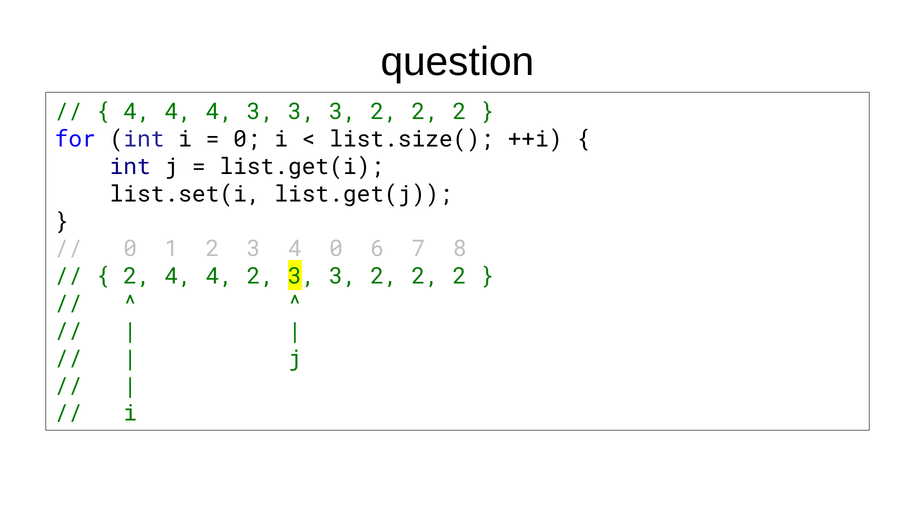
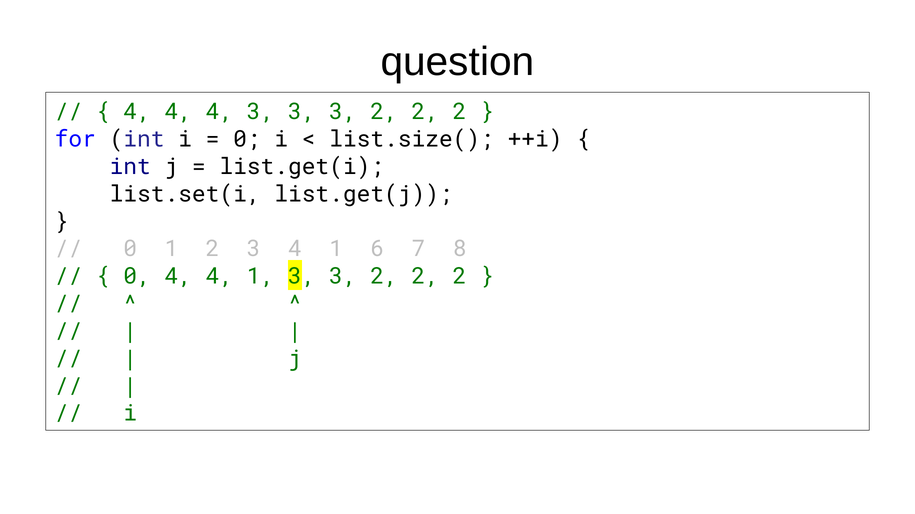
0 at (336, 249): 0 -> 1
2 at (137, 277): 2 -> 0
4 4 2: 2 -> 1
